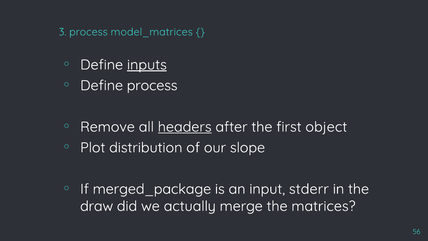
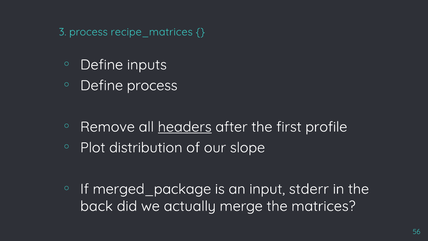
model_matrices: model_matrices -> recipe_matrices
inputs underline: present -> none
object: object -> profile
draw: draw -> back
